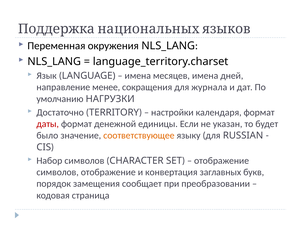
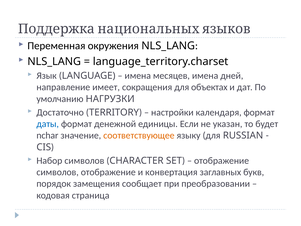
менее: менее -> имеет
журнала: журнала -> объектах
даты colour: red -> blue
было: было -> nchar
